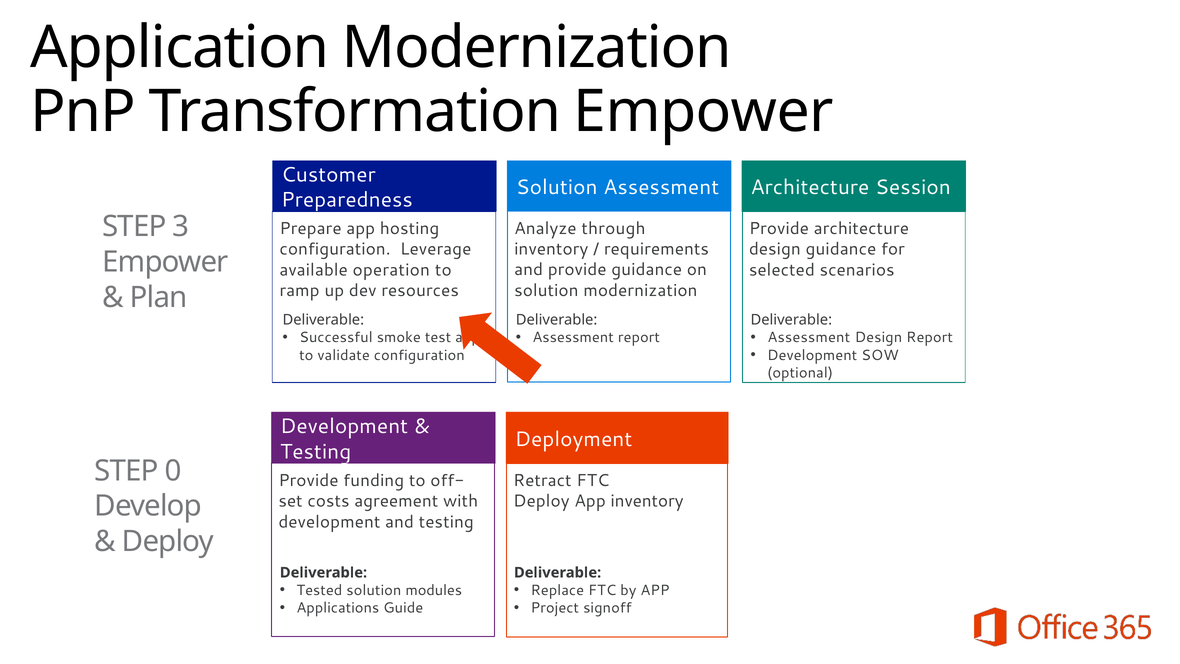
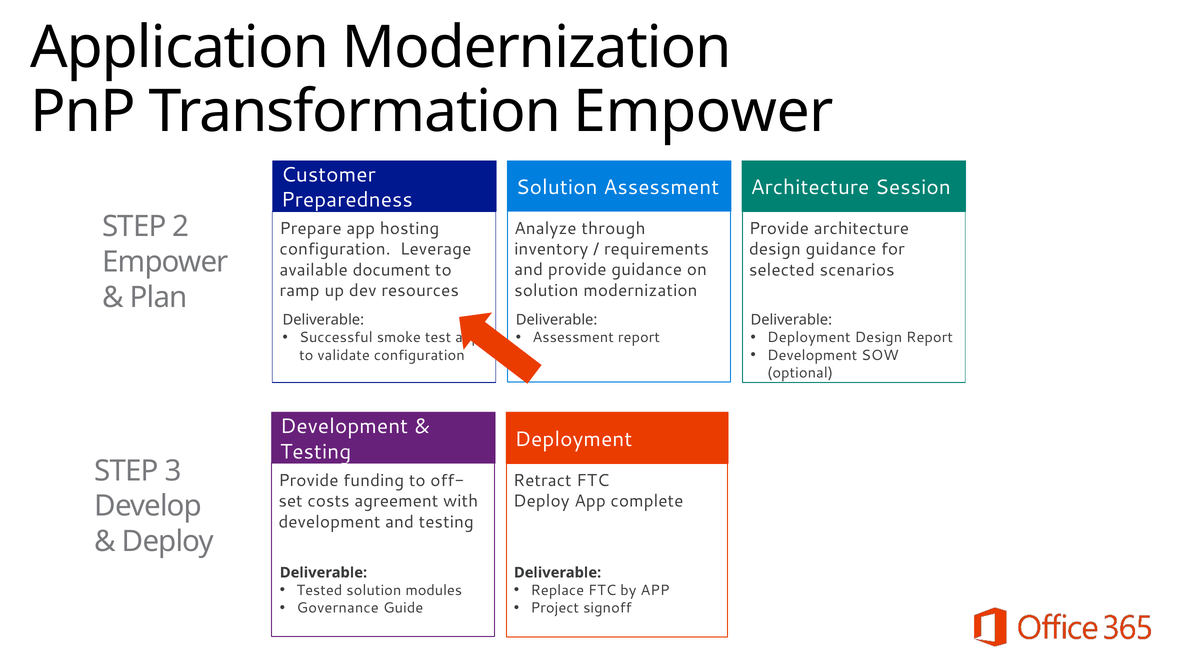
3: 3 -> 2
operation: operation -> document
Assessment at (809, 337): Assessment -> Deployment
0: 0 -> 3
App inventory: inventory -> complete
Applications: Applications -> Governance
